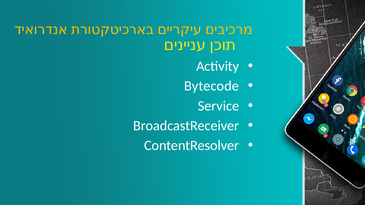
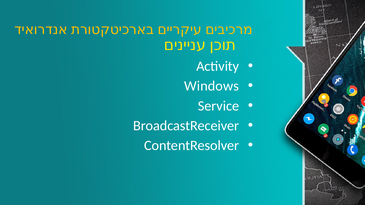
Bytecode: Bytecode -> Windows
